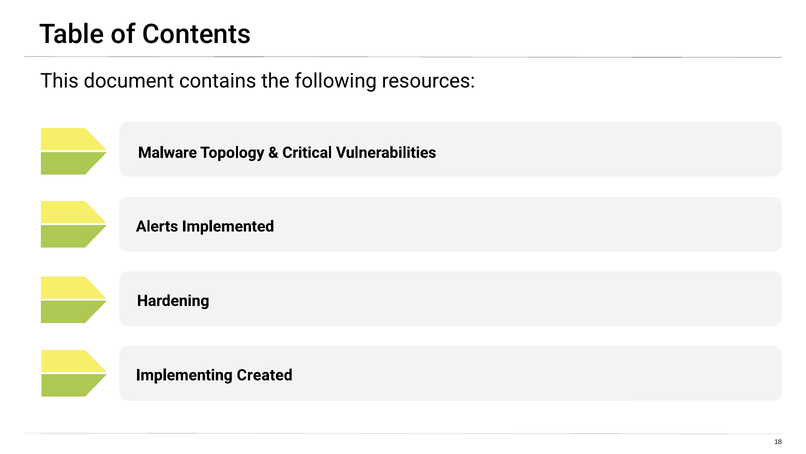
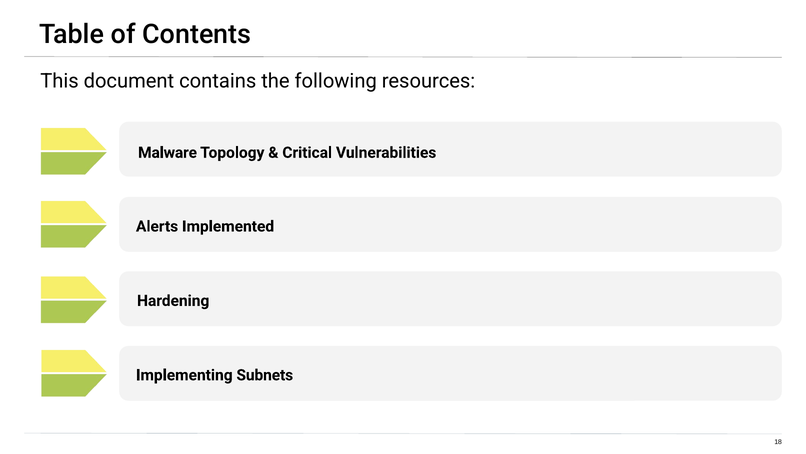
Created: Created -> Subnets
